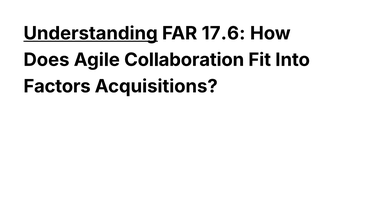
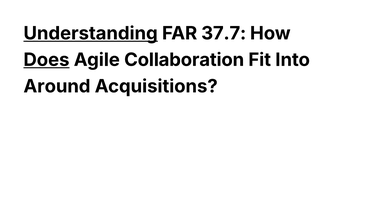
17.6: 17.6 -> 37.7
Does underline: none -> present
Factors: Factors -> Around
